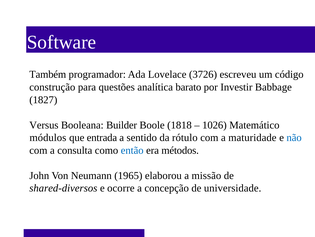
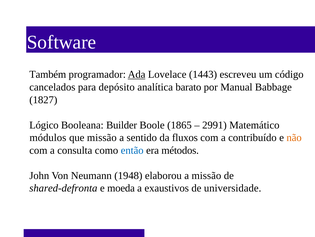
Ada underline: none -> present
3726: 3726 -> 1443
construção: construção -> cancelados
questões: questões -> depósito
Investir: Investir -> Manual
Versus: Versus -> Lógico
1818: 1818 -> 1865
1026: 1026 -> 2991
que entrada: entrada -> missão
rótulo: rótulo -> fluxos
maturidade: maturidade -> contribuído
não colour: blue -> orange
1965: 1965 -> 1948
shared-diversos: shared-diversos -> shared-defronta
ocorre: ocorre -> moeda
concepção: concepção -> exaustivos
